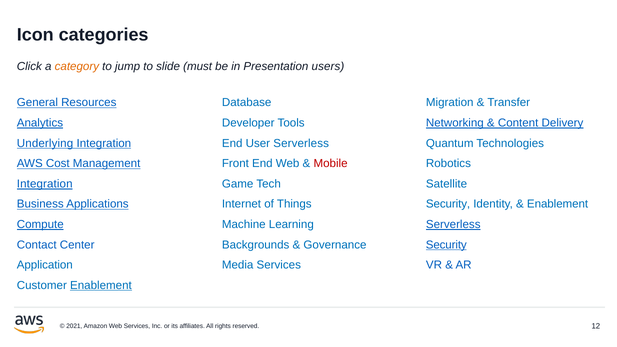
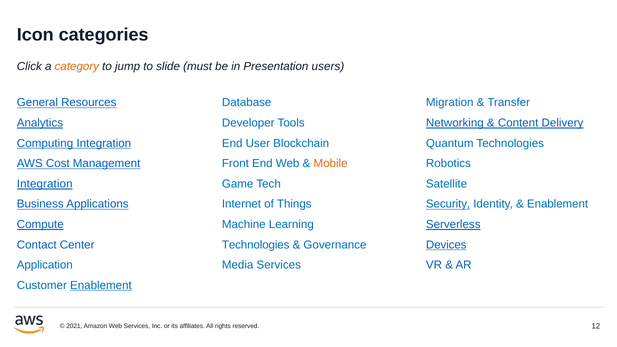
Underlying: Underlying -> Computing
User Serverless: Serverless -> Blockchain
Mobile colour: red -> orange
Security at (448, 204) underline: none -> present
Backgrounds at (256, 245): Backgrounds -> Technologies
Security at (446, 245): Security -> Devices
